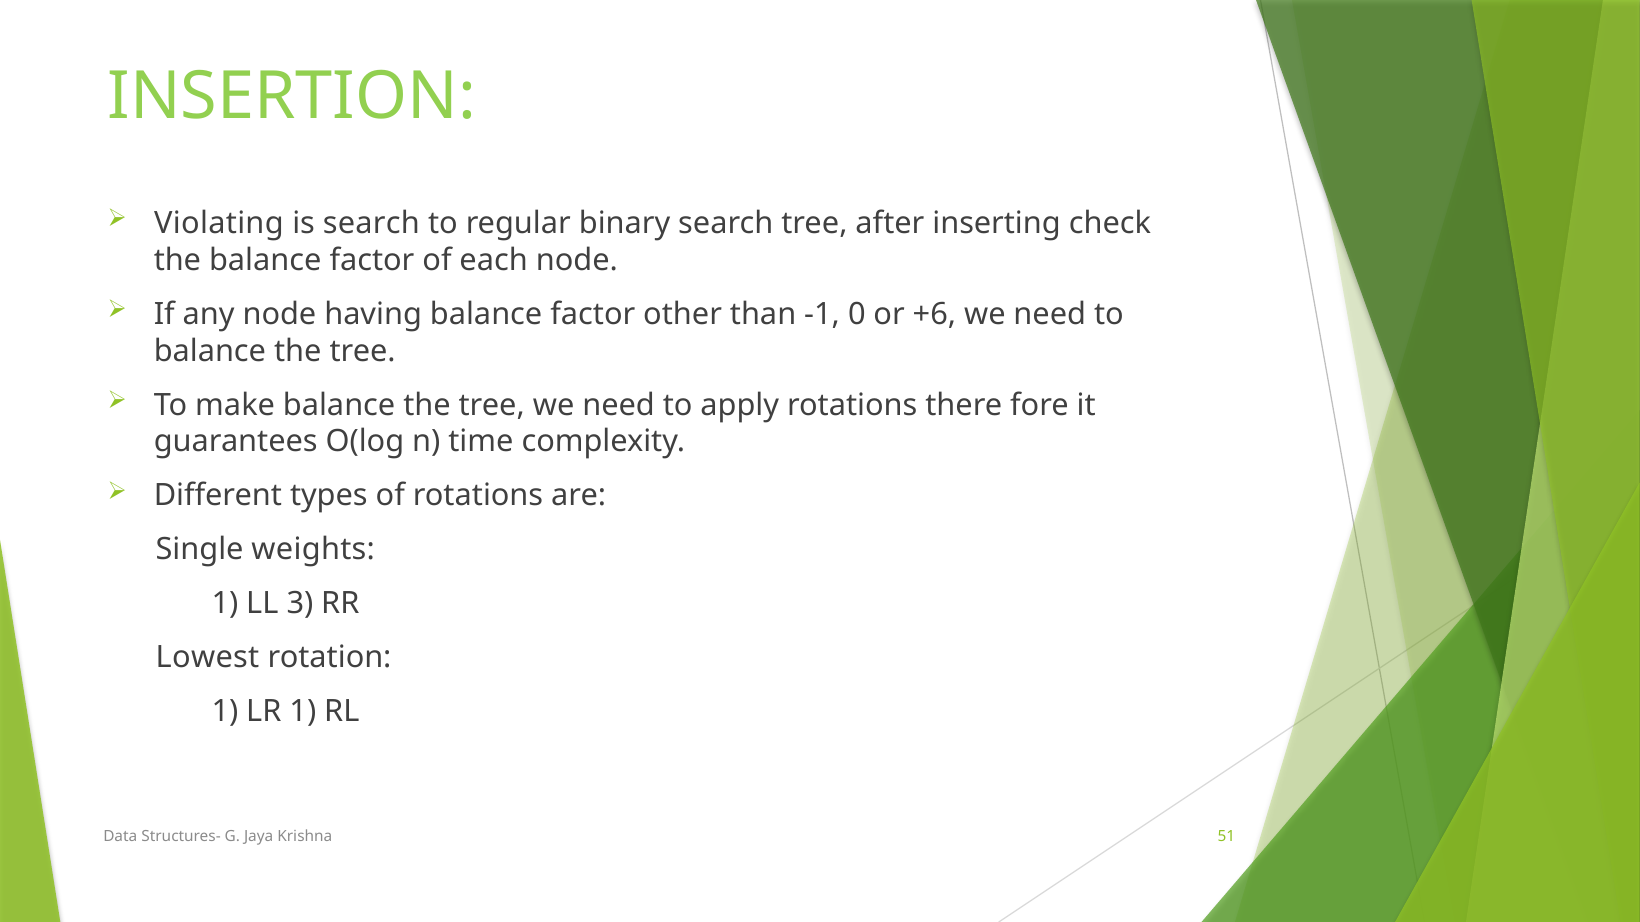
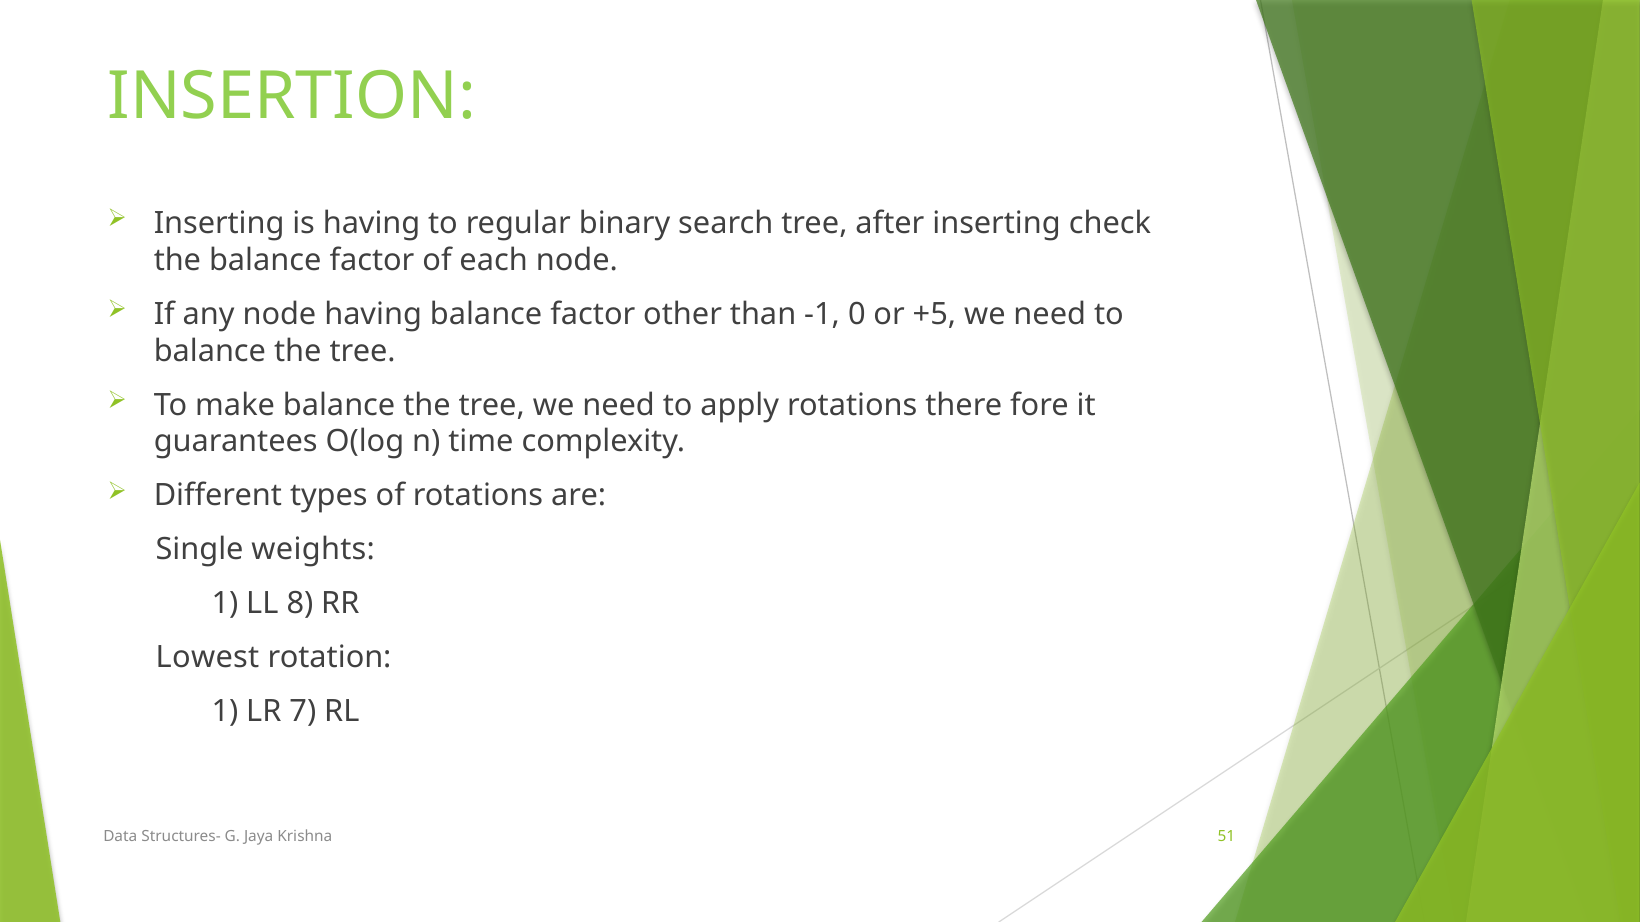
Violating at (219, 223): Violating -> Inserting
is search: search -> having
+6: +6 -> +5
3: 3 -> 8
LR 1: 1 -> 7
